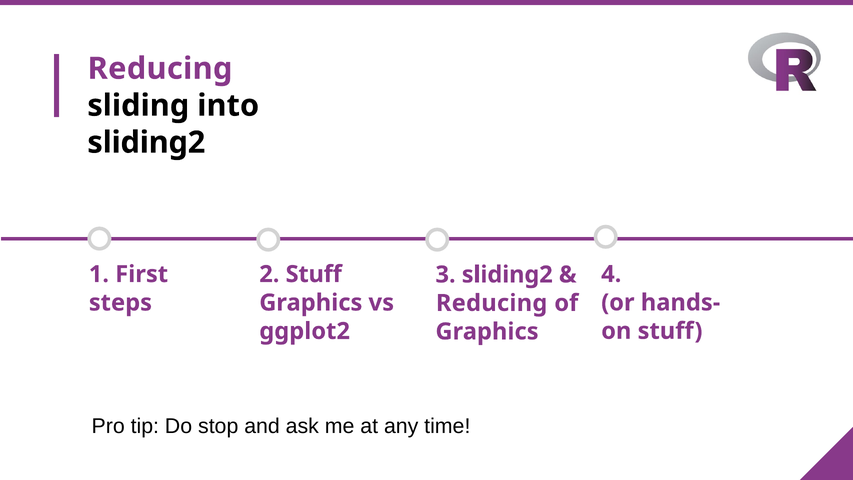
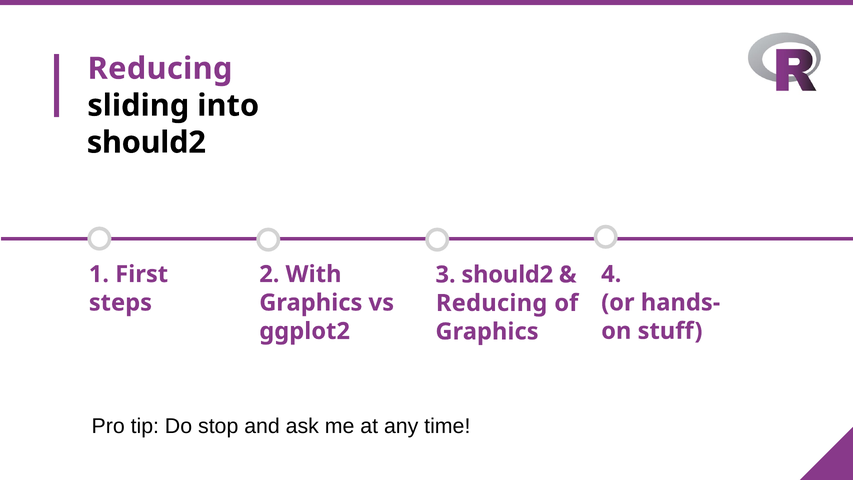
sliding2 at (146, 142): sliding2 -> should2
2 Stuff: Stuff -> With
3 sliding2: sliding2 -> should2
